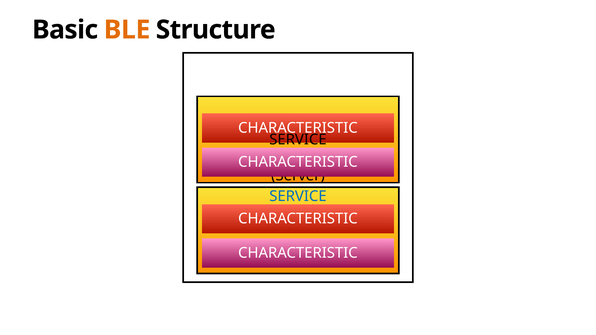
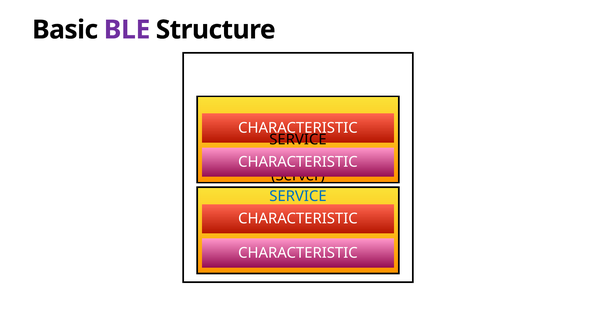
BLE colour: orange -> purple
